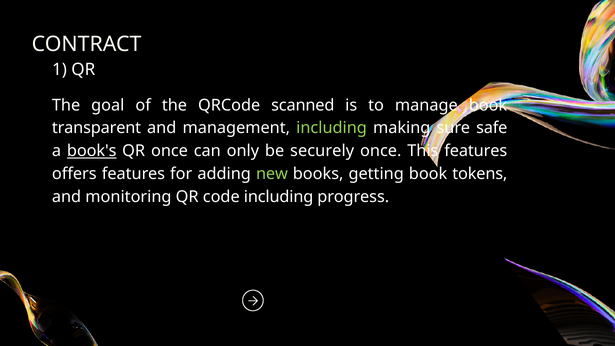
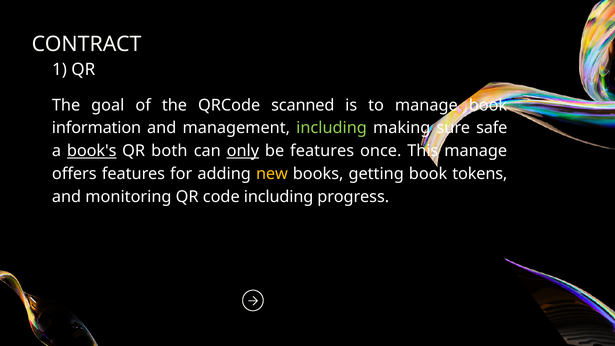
transparent: transparent -> information
QR once: once -> both
only underline: none -> present
be securely: securely -> features
This features: features -> manage
new colour: light green -> yellow
